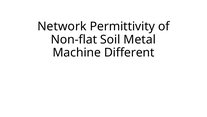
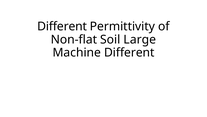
Network at (62, 26): Network -> Different
Metal: Metal -> Large
